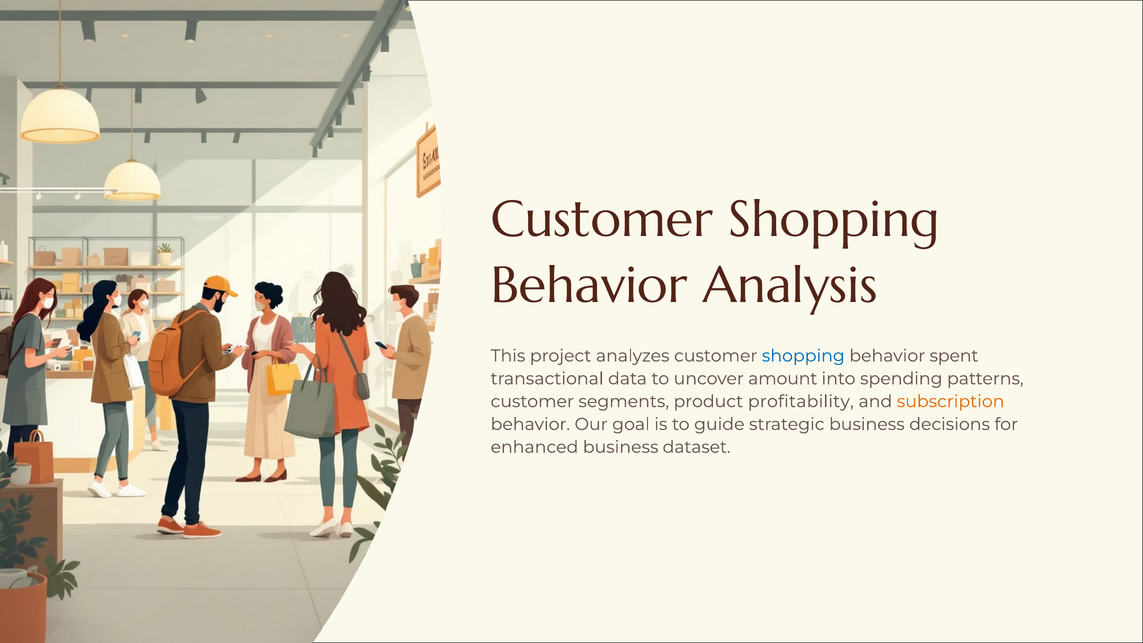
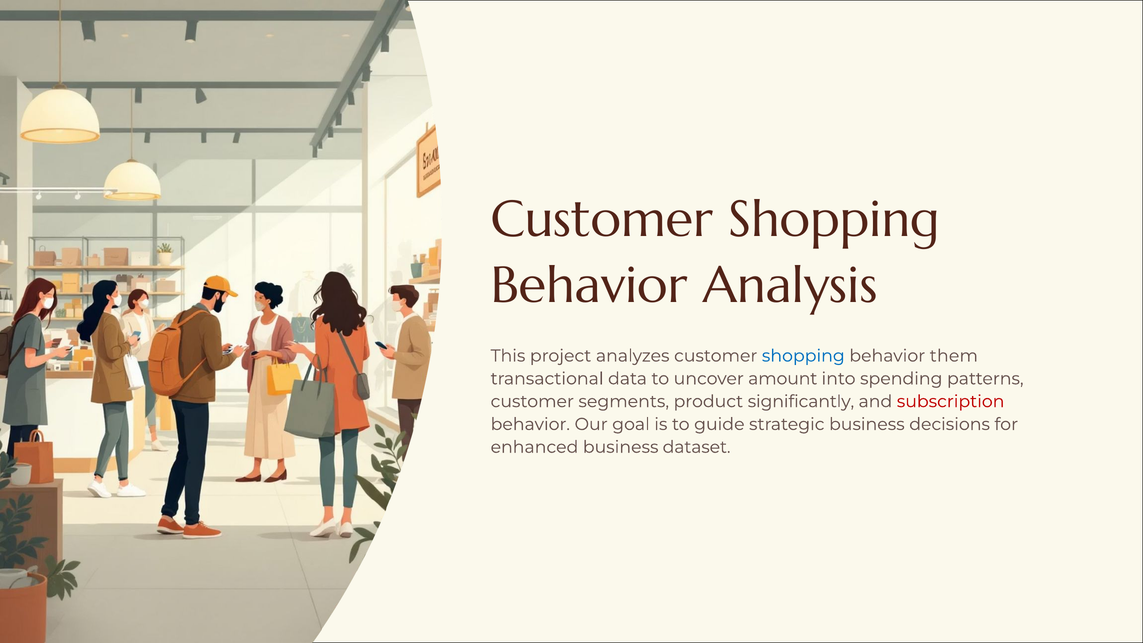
spent: spent -> them
profitability: profitability -> significantly
subscription colour: orange -> red
